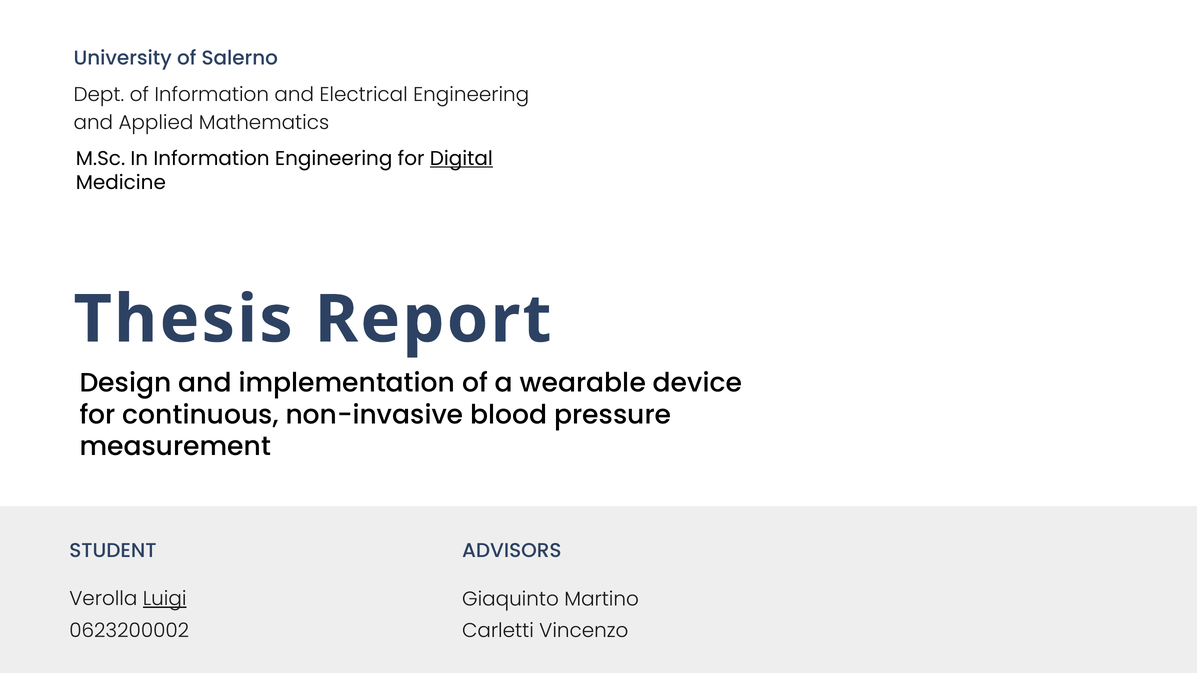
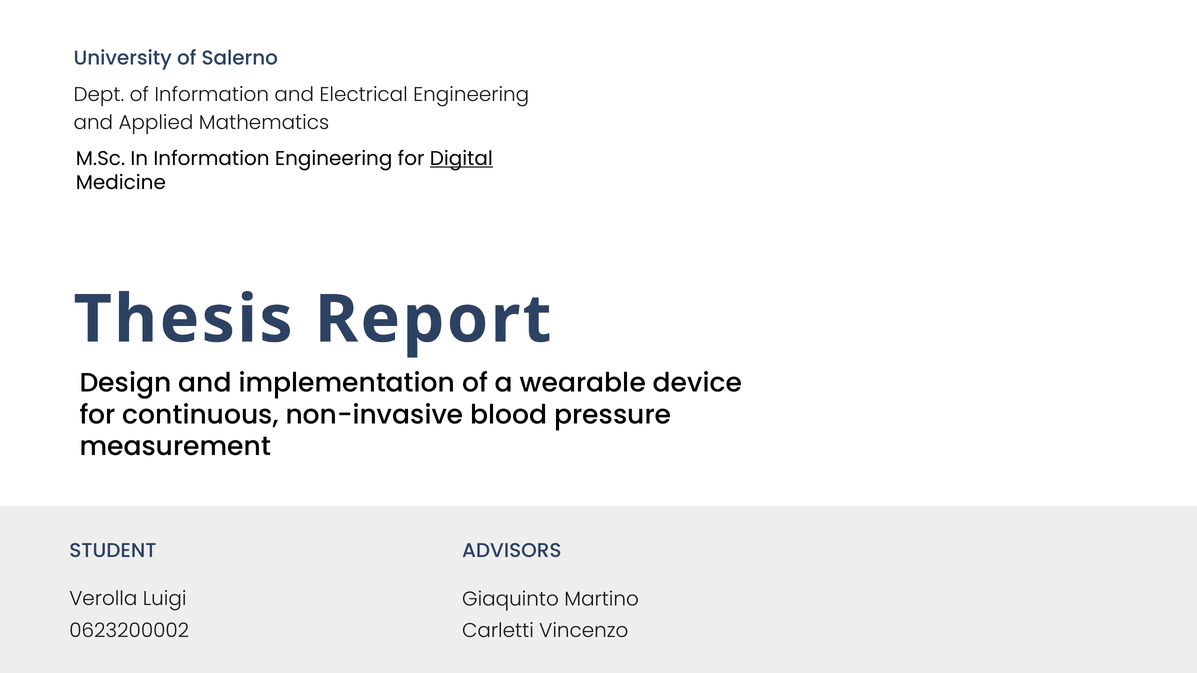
Luigi underline: present -> none
